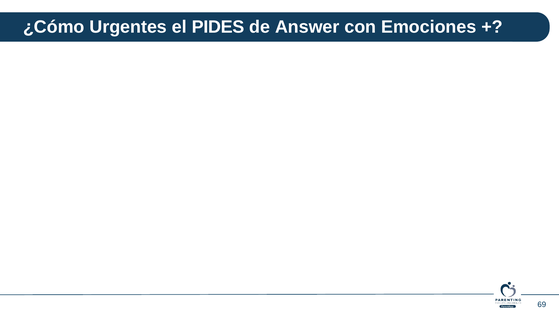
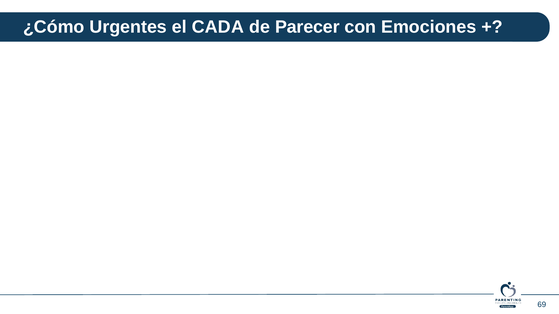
PIDES: PIDES -> CADA
Answer: Answer -> Parecer
